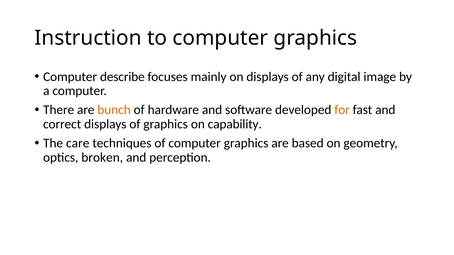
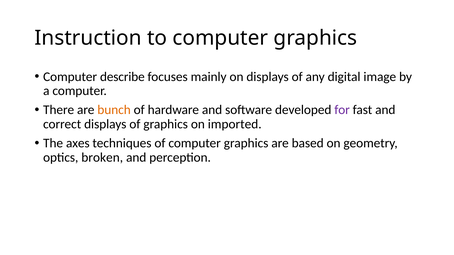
for colour: orange -> purple
capability: capability -> imported
care: care -> axes
